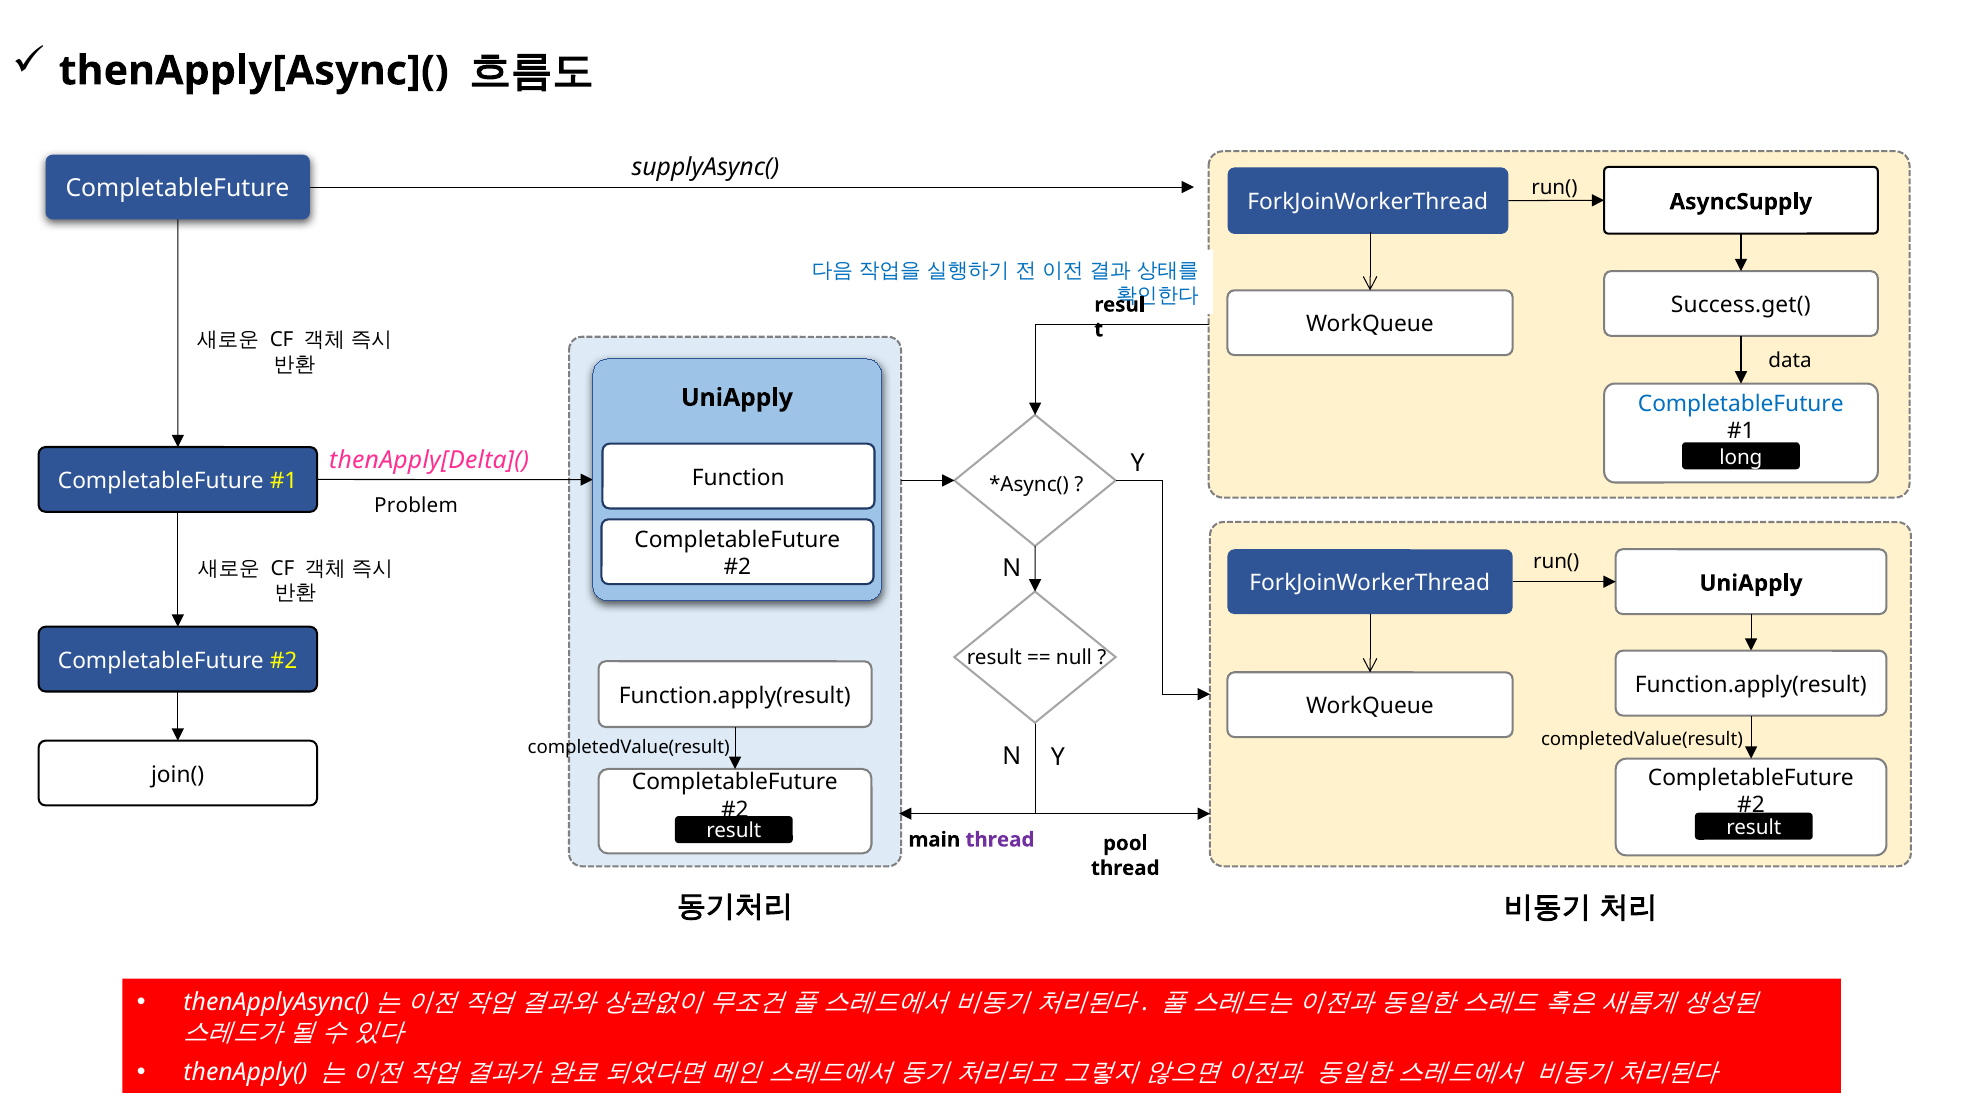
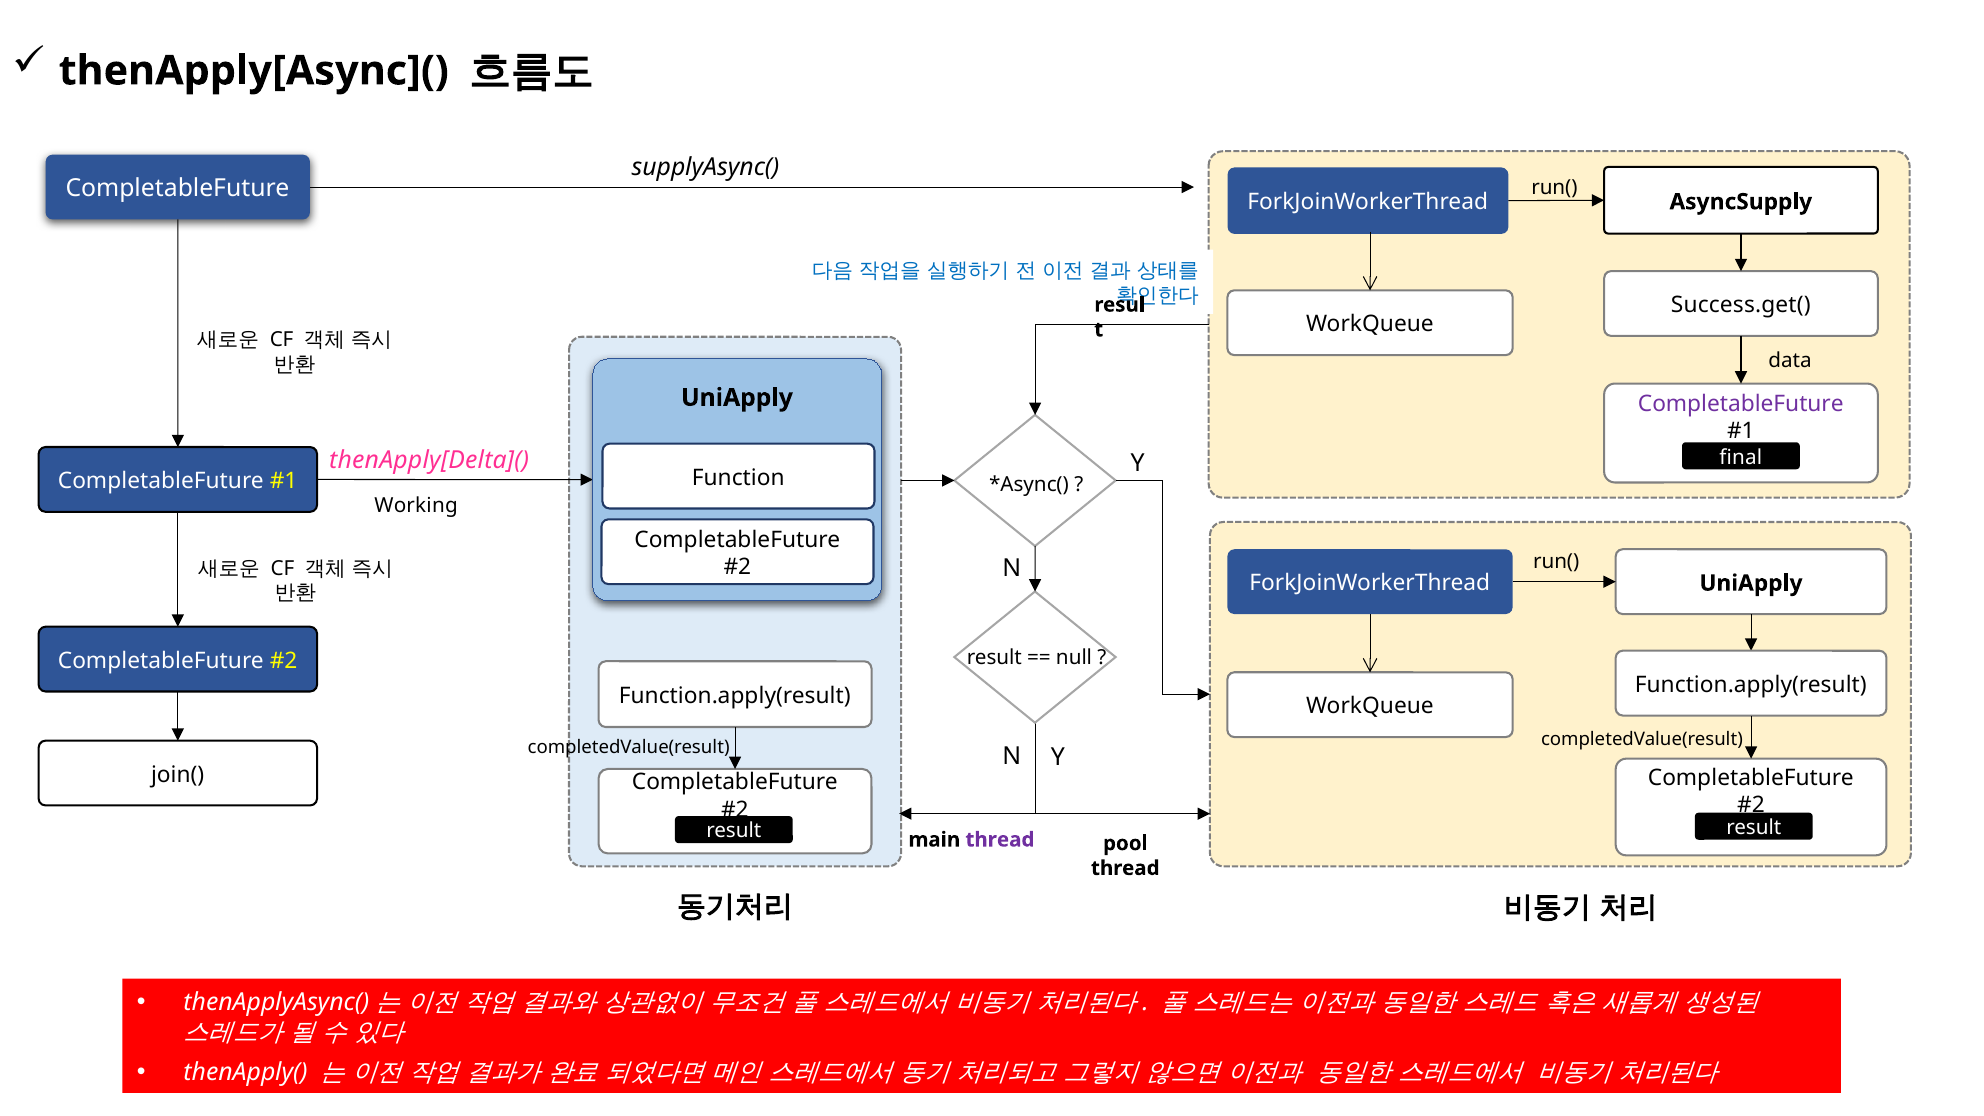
CompletableFuture at (1741, 404) colour: blue -> purple
long: long -> final
Problem: Problem -> Working
